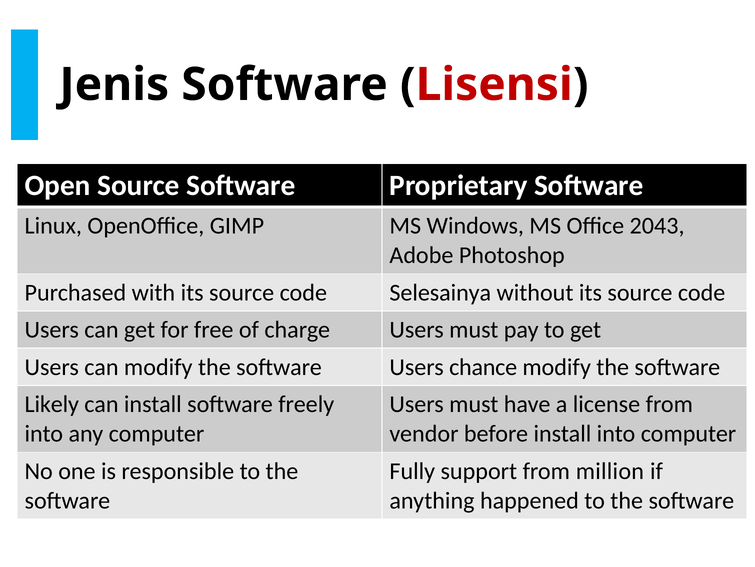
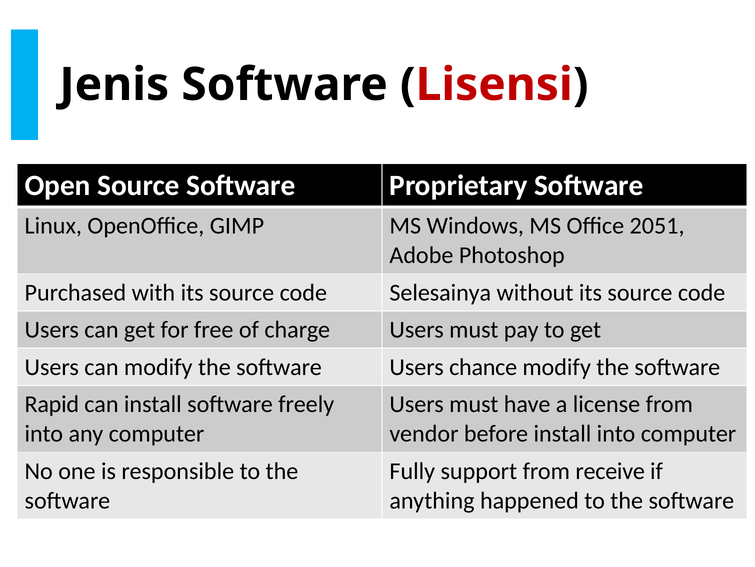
2043: 2043 -> 2051
Likely: Likely -> Rapid
million: million -> receive
